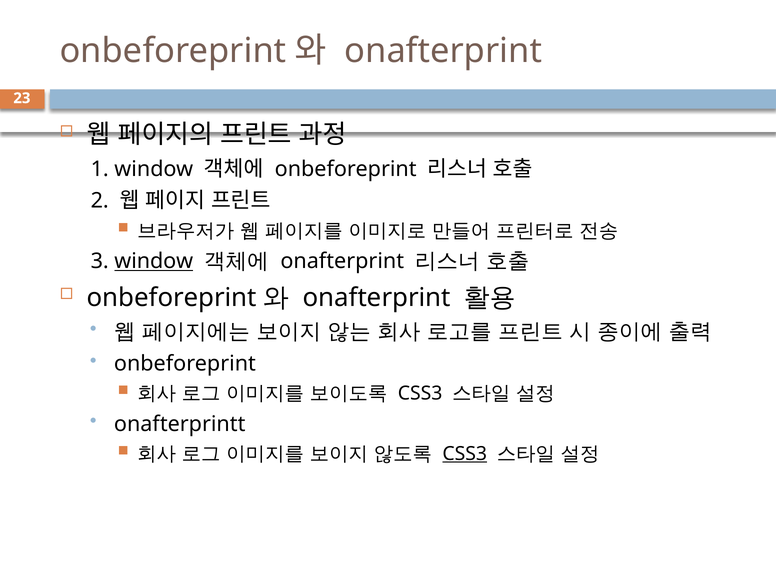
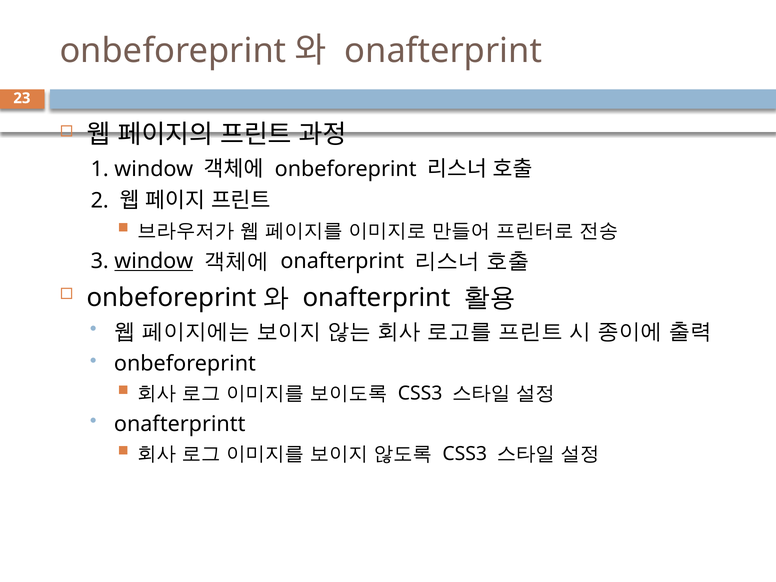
CSS3 at (465, 454) underline: present -> none
